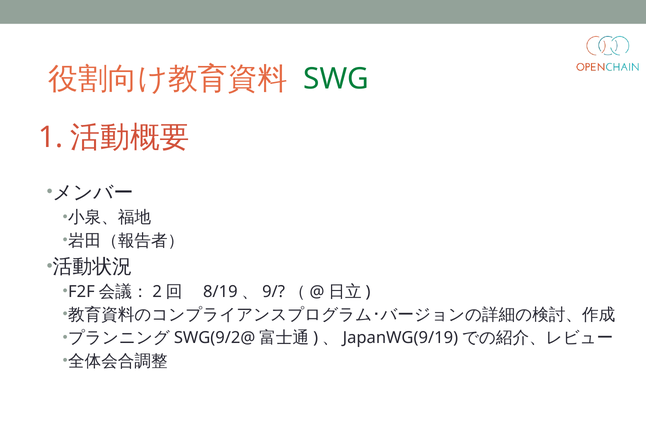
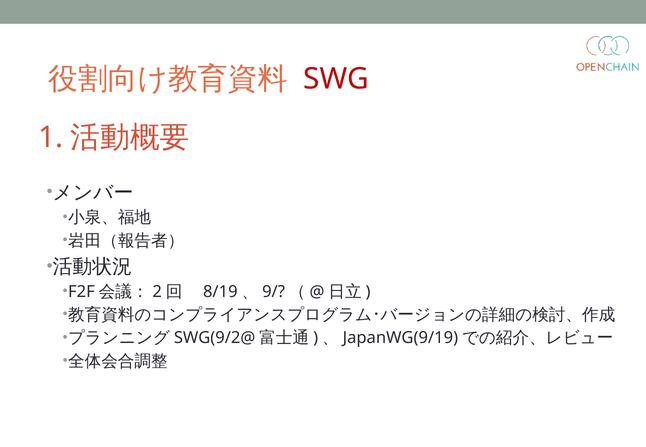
SWG colour: green -> red
